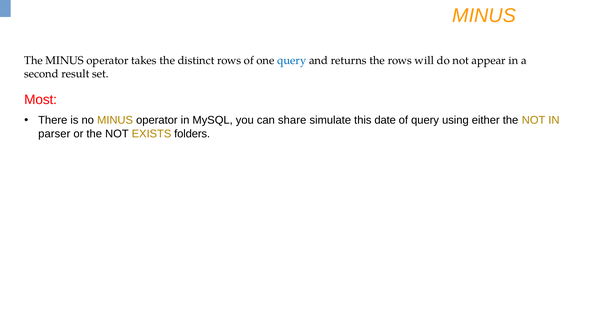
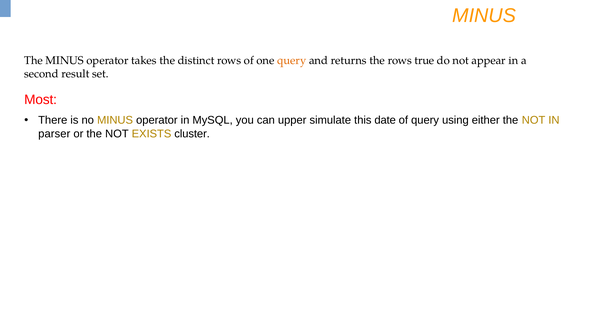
query at (292, 60) colour: blue -> orange
will: will -> true
share: share -> upper
folders: folders -> cluster
